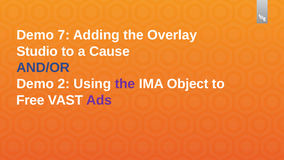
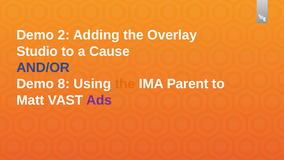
7: 7 -> 2
2: 2 -> 8
the at (125, 84) colour: purple -> orange
Object: Object -> Parent
Free: Free -> Matt
